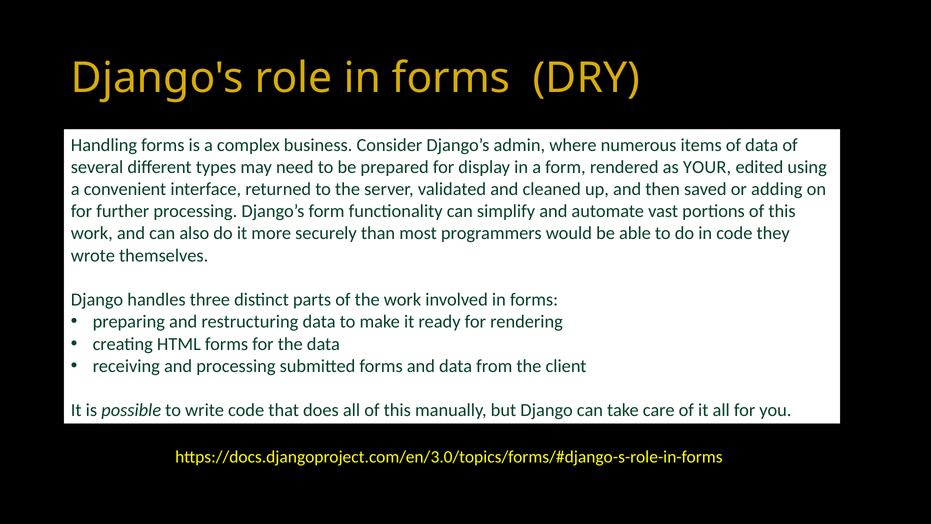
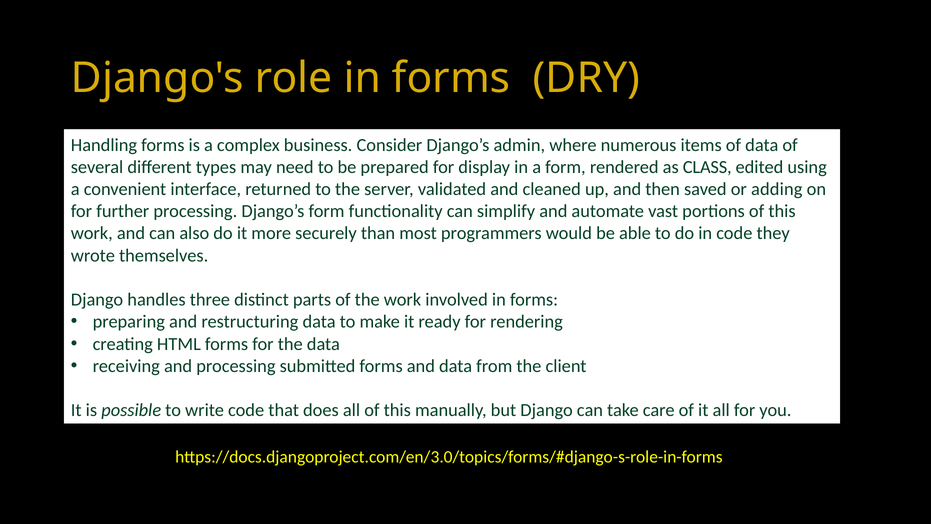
YOUR: YOUR -> CLASS
